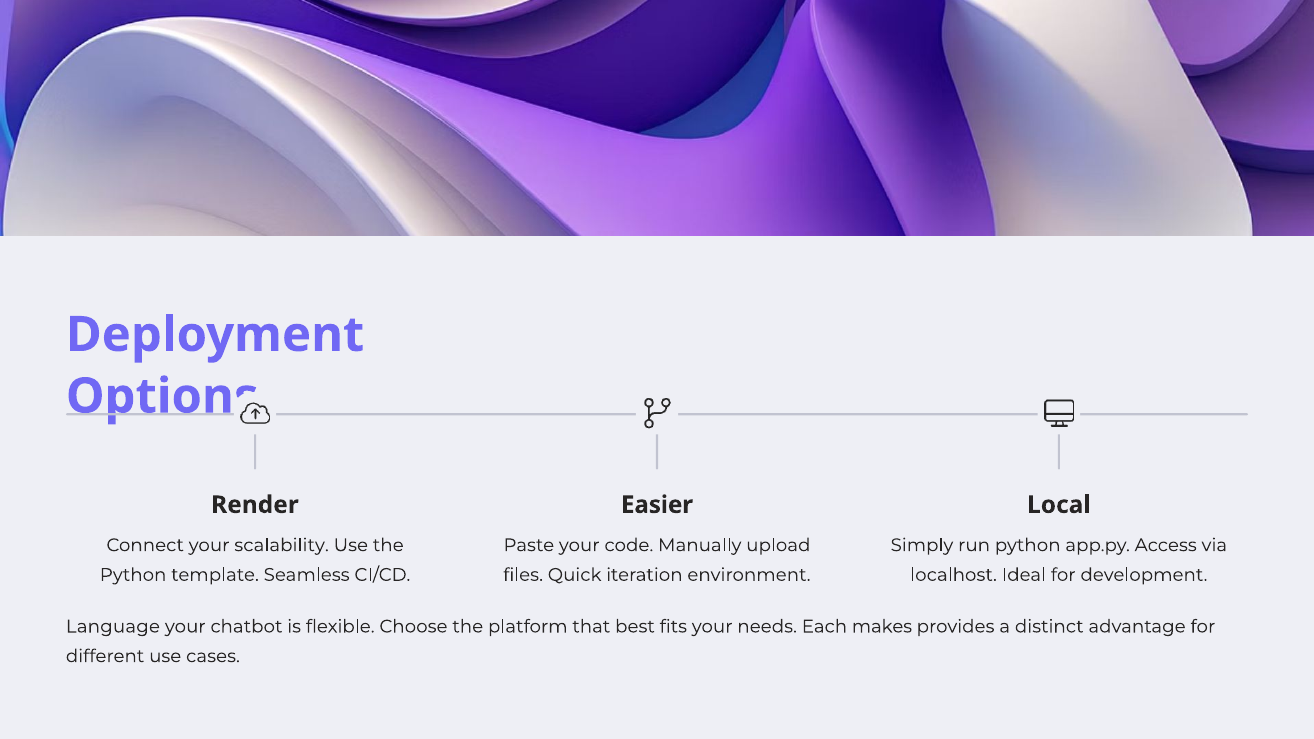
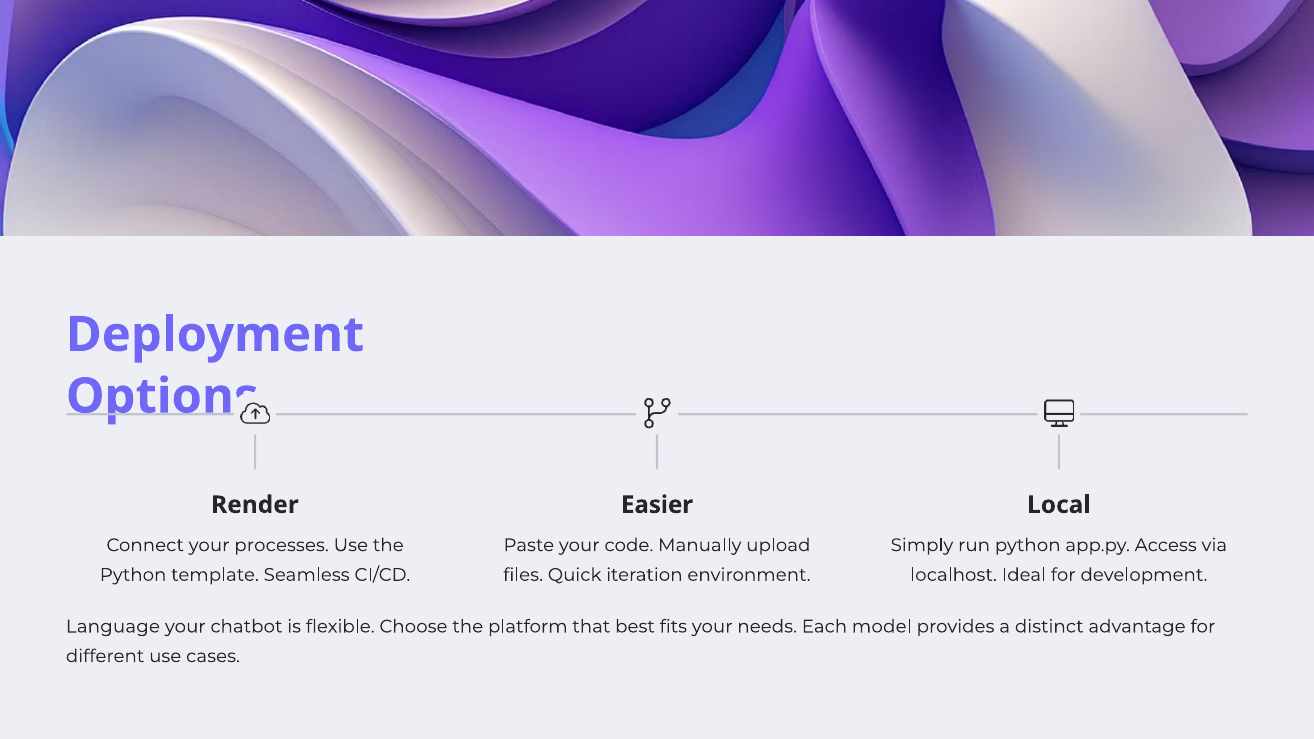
scalability: scalability -> processes
makes: makes -> model
